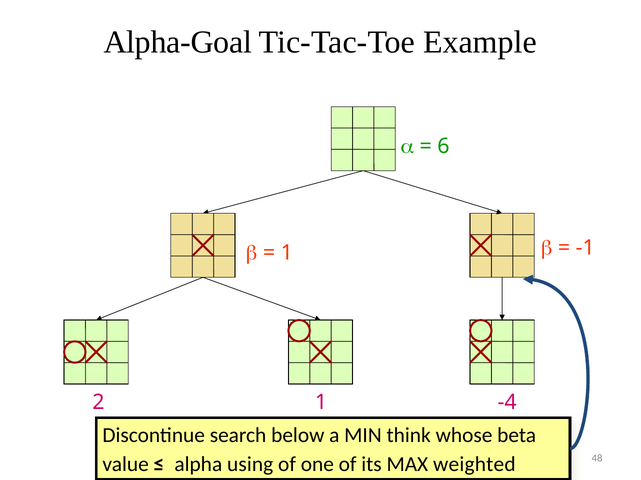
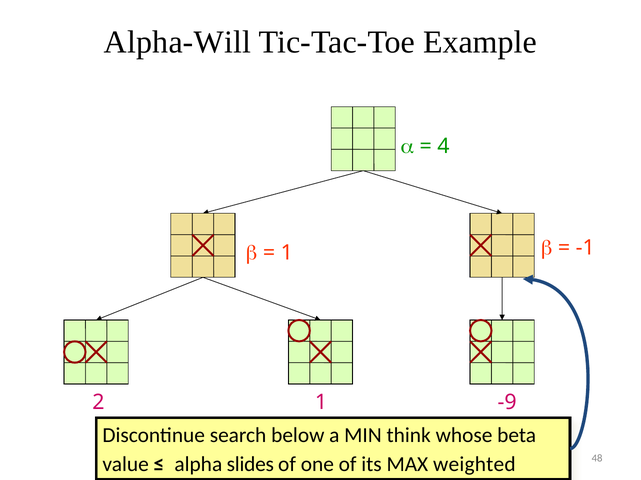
Alpha-Goal: Alpha-Goal -> Alpha-Will
6: 6 -> 4
-4: -4 -> -9
using: using -> slides
